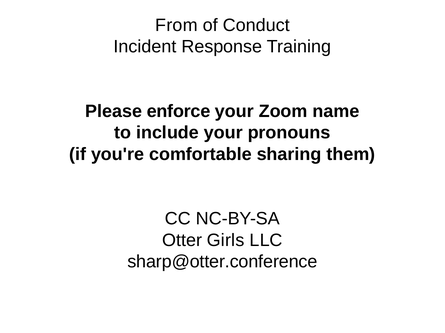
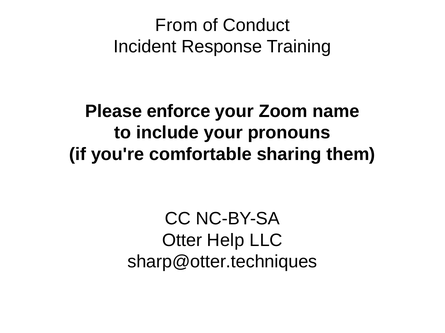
Girls: Girls -> Help
sharp@otter.conference: sharp@otter.conference -> sharp@otter.techniques
